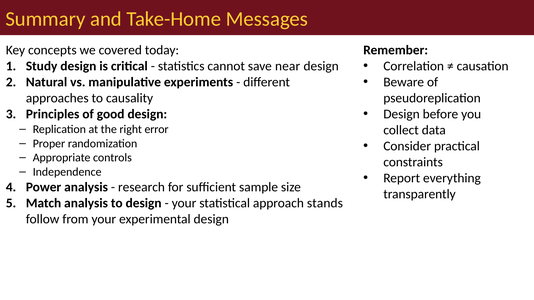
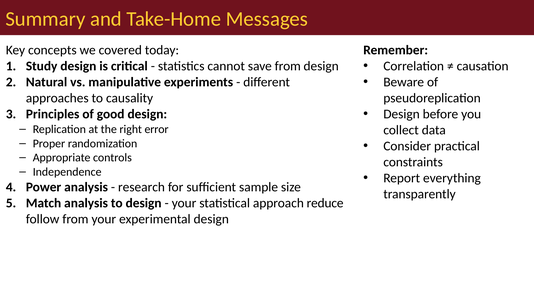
save near: near -> from
stands: stands -> reduce
